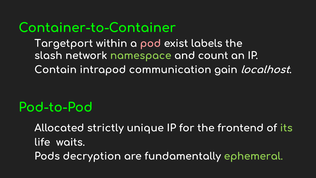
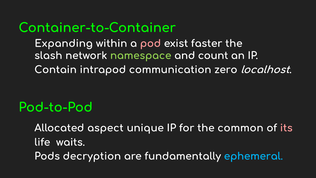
Targetport: Targetport -> Expanding
labels: labels -> faster
gain: gain -> zero
strictly: strictly -> aspect
frontend: frontend -> common
its colour: light green -> pink
ephemeral colour: light green -> light blue
